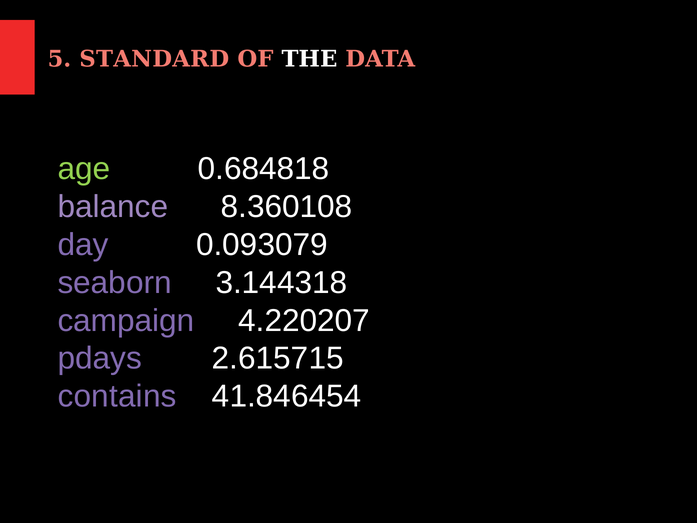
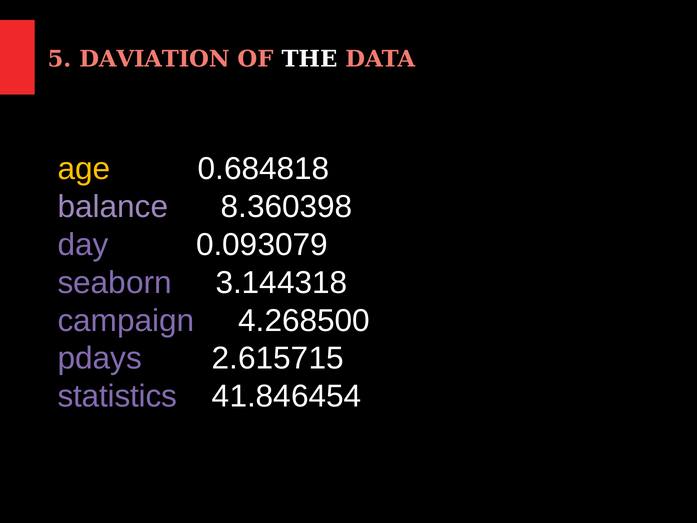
STANDARD: STANDARD -> DAVIATION
age colour: light green -> yellow
8.360108: 8.360108 -> 8.360398
4.220207: 4.220207 -> 4.268500
contains: contains -> statistics
